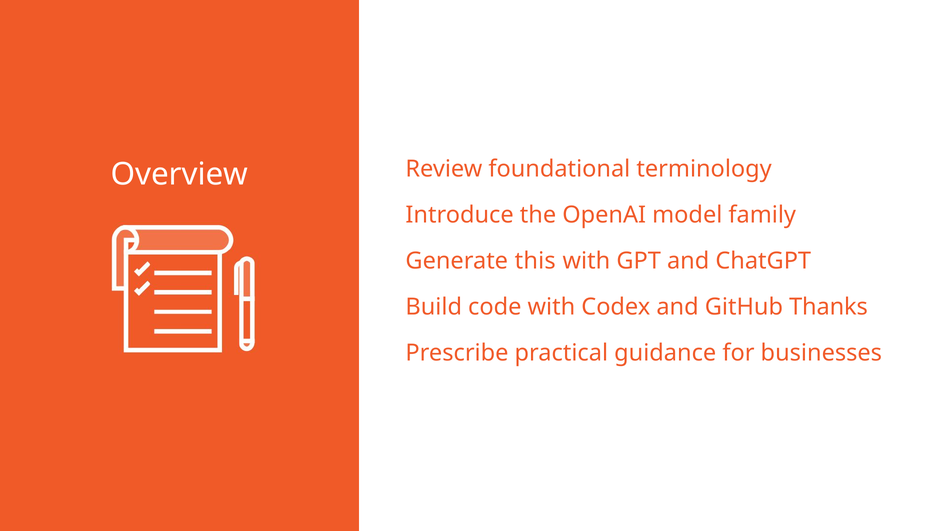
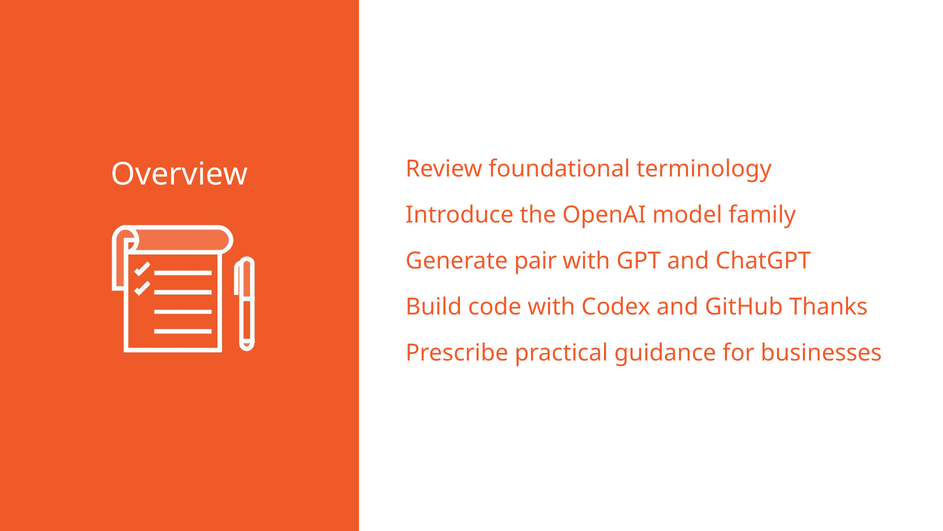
this: this -> pair
